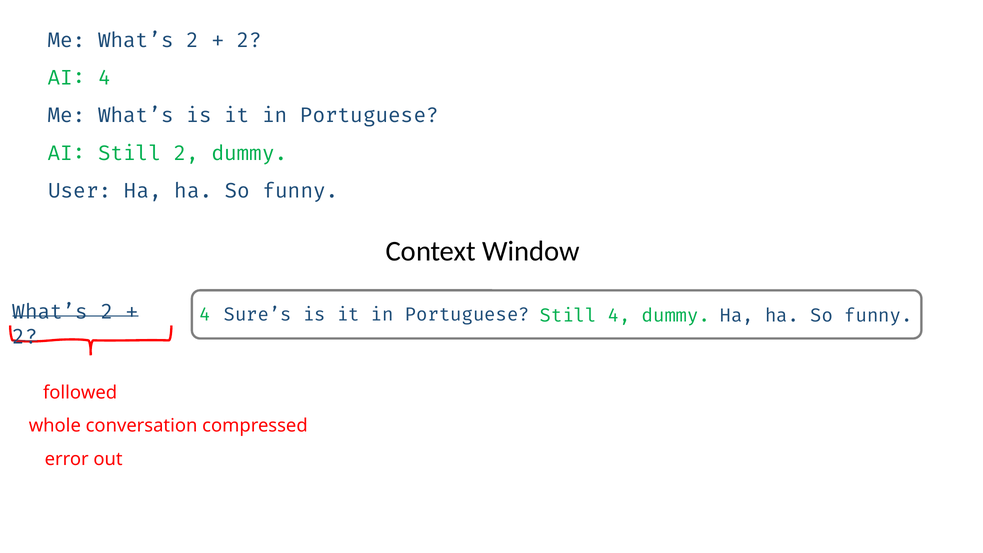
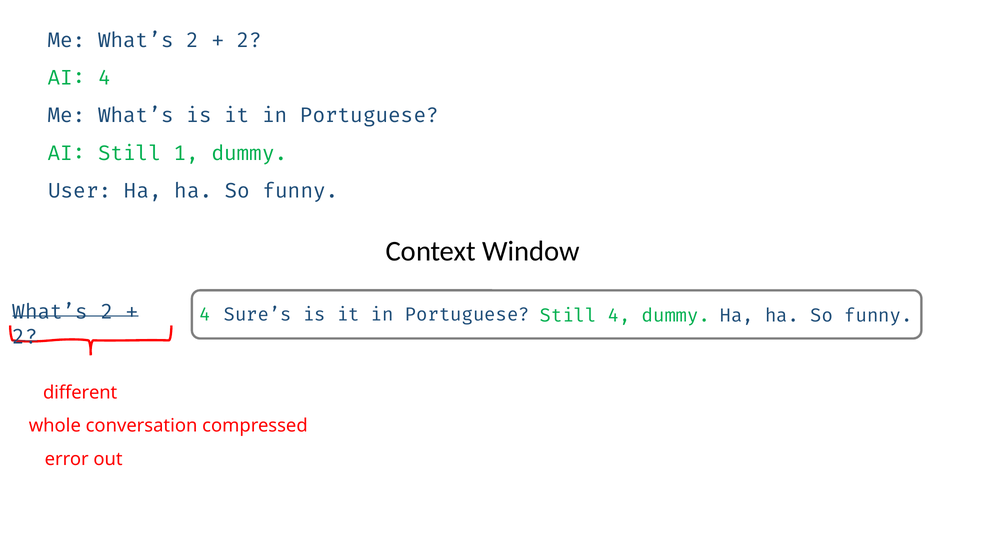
Still 2: 2 -> 1
followed: followed -> different
